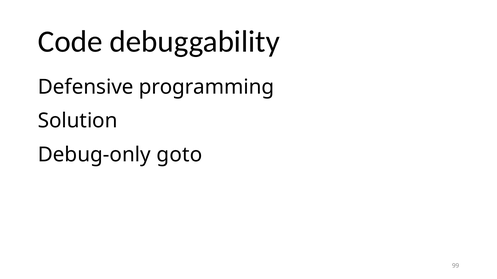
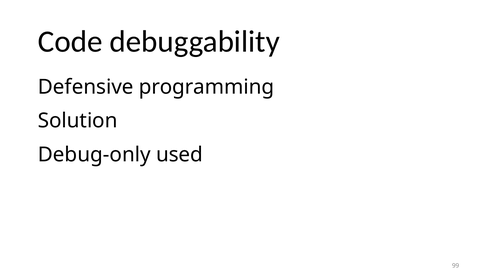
goto: goto -> used
